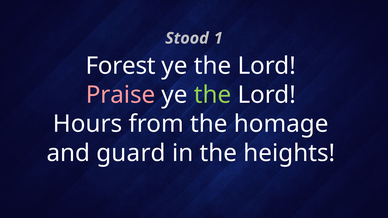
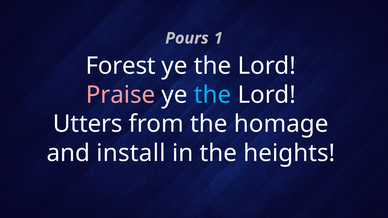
Stood: Stood -> Pours
the at (213, 95) colour: light green -> light blue
Hours: Hours -> Utters
guard: guard -> install
